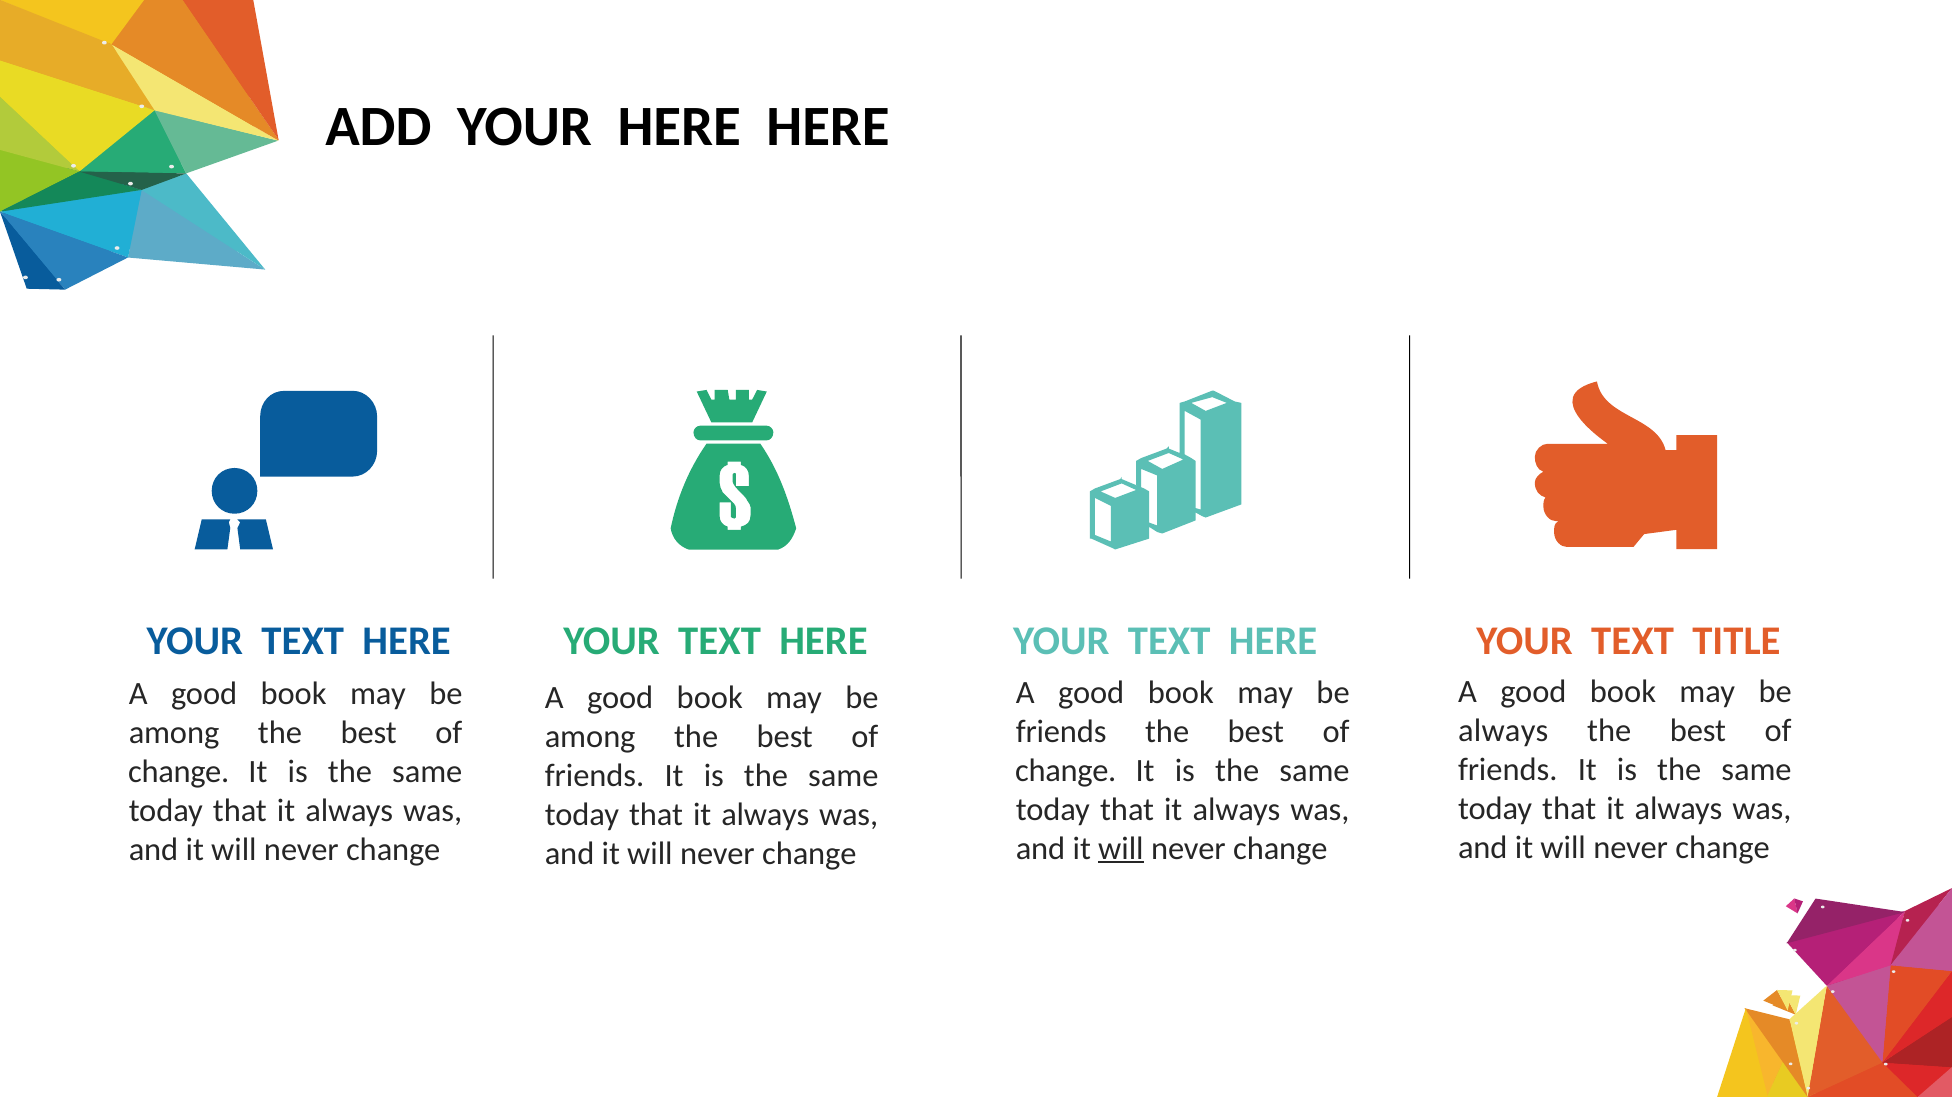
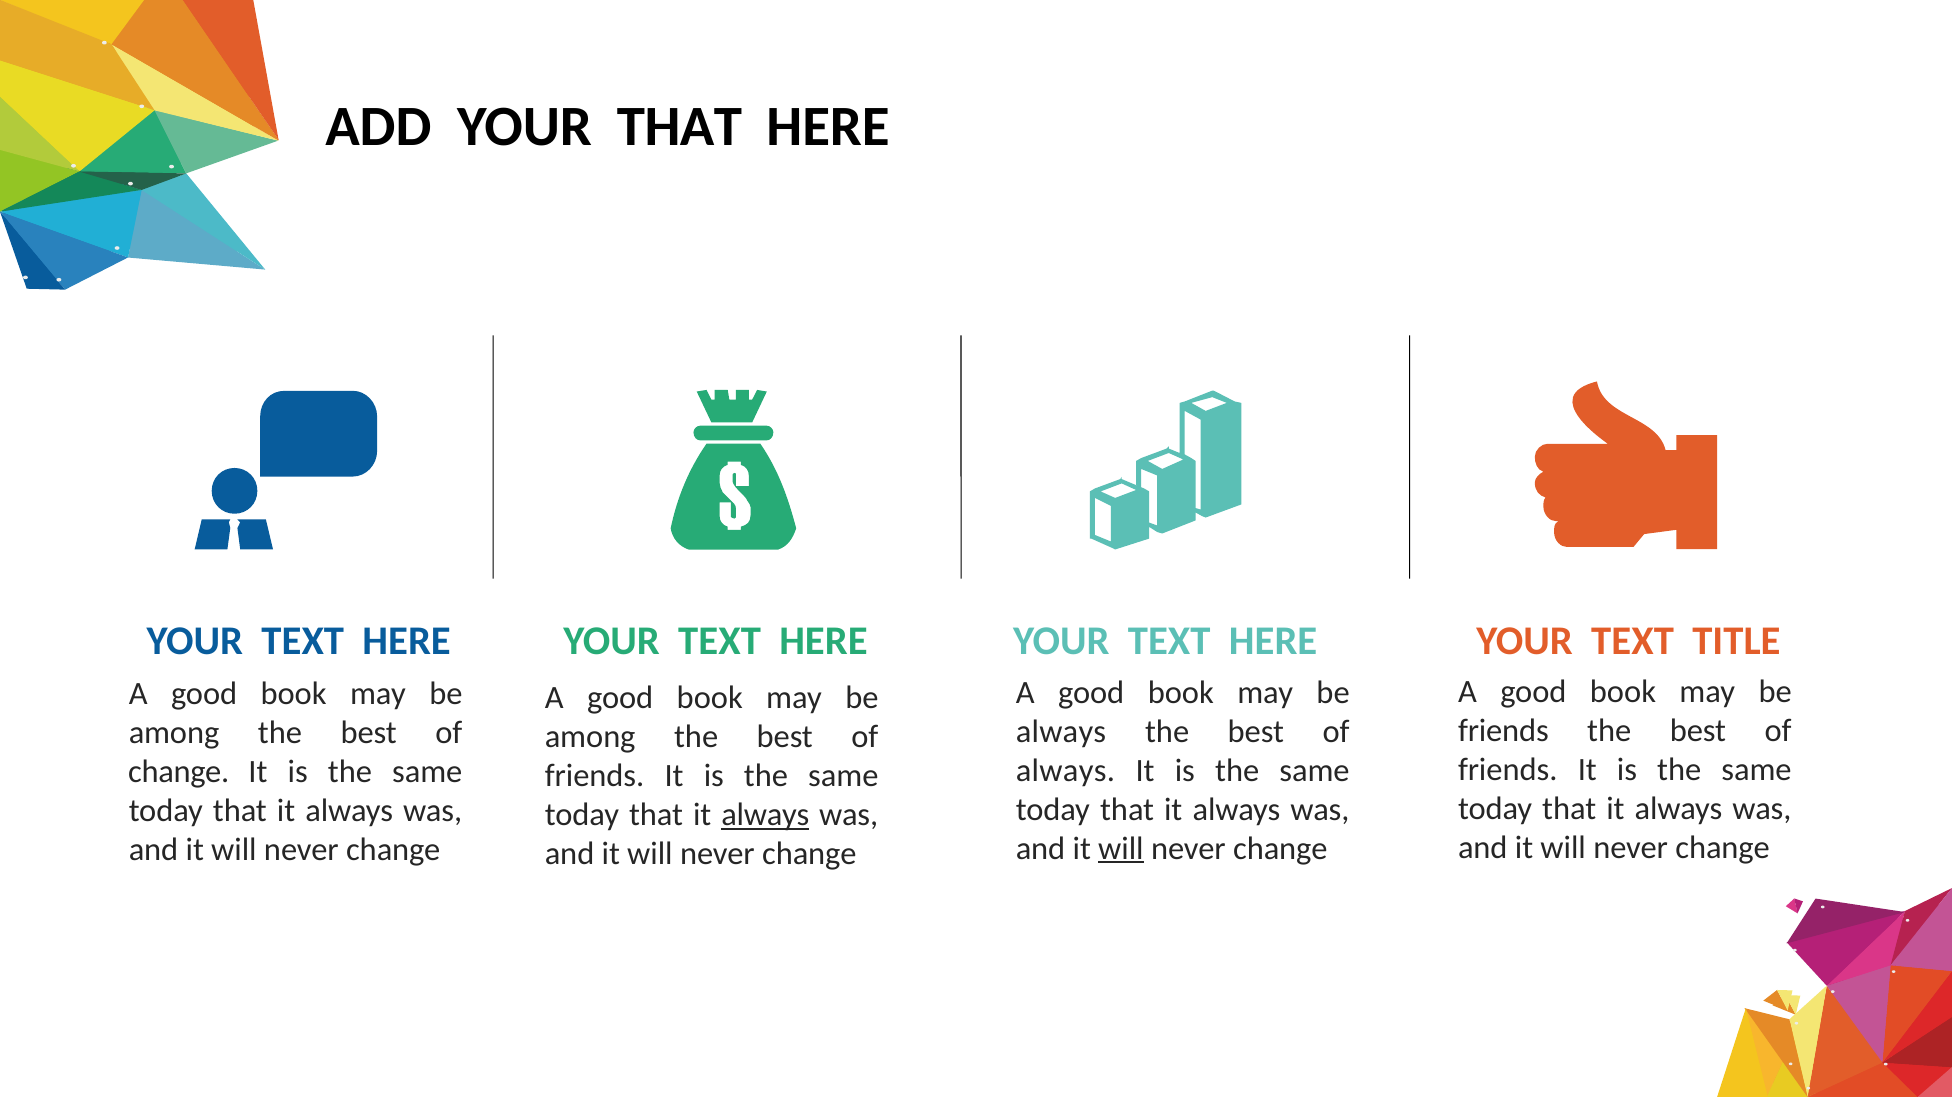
YOUR HERE: HERE -> THAT
always at (1503, 731): always -> friends
friends at (1061, 731): friends -> always
change at (1066, 770): change -> always
always at (765, 815) underline: none -> present
